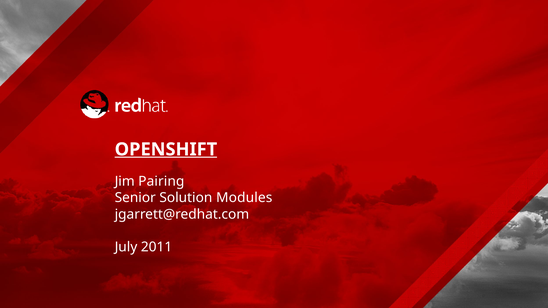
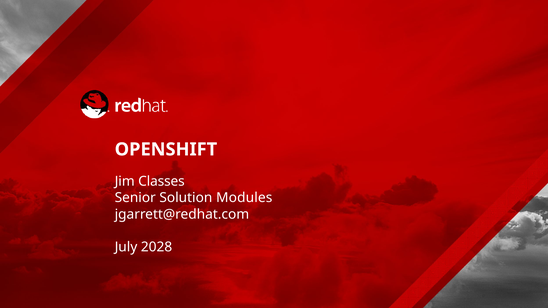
OPENSHIFT underline: present -> none
Pairing: Pairing -> Classes
2011: 2011 -> 2028
